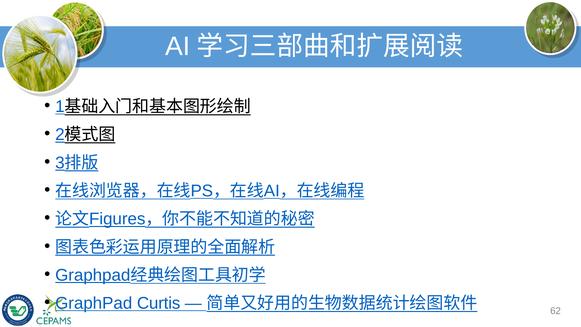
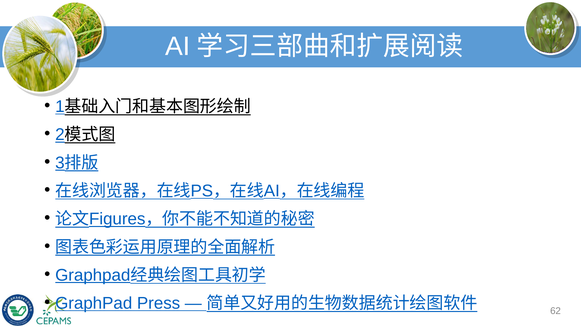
Curtis: Curtis -> Press
